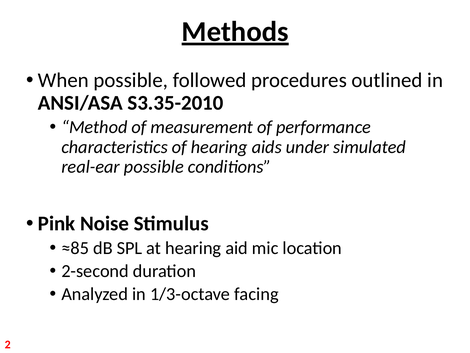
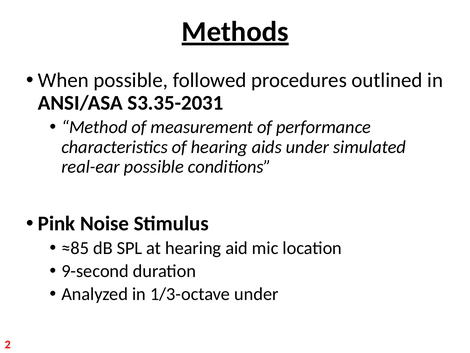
S3.35-2010: S3.35-2010 -> S3.35-2031
2-second: 2-second -> 9-second
1/3-octave facing: facing -> under
